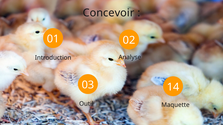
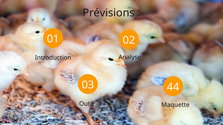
Concevoir: Concevoir -> Prévisions
14: 14 -> 44
